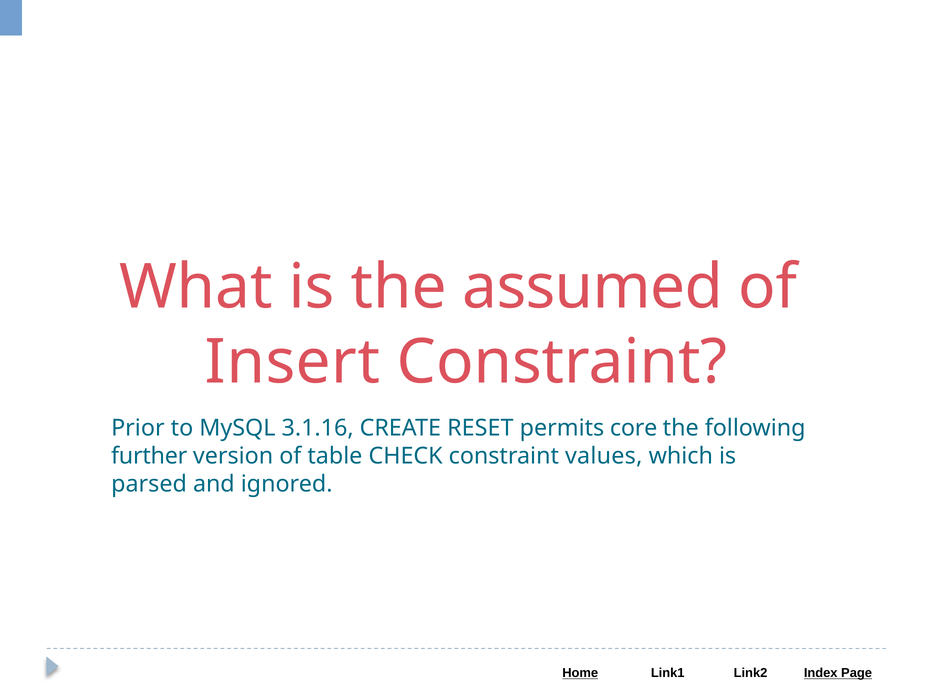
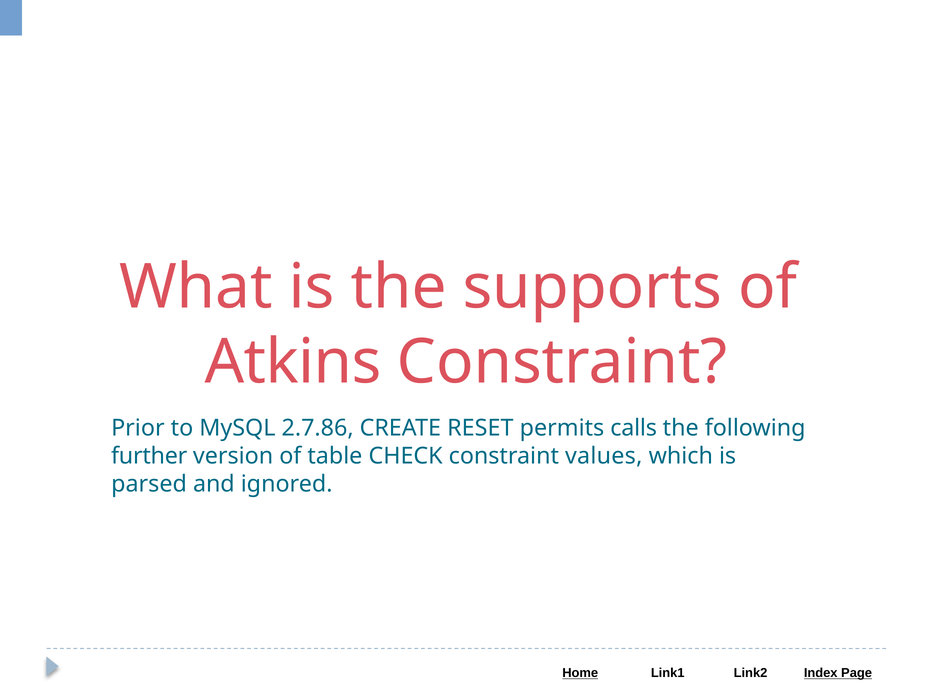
assumed: assumed -> supports
Insert: Insert -> Atkins
3.1.16: 3.1.16 -> 2.7.86
core: core -> calls
